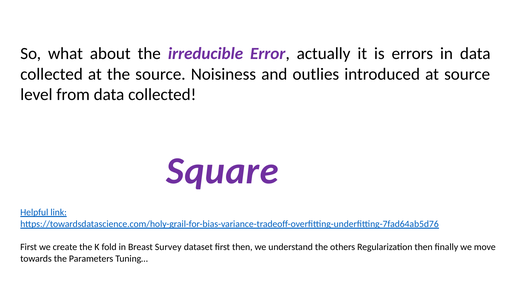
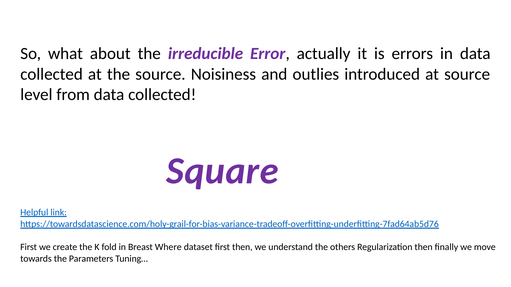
Survey: Survey -> Where
